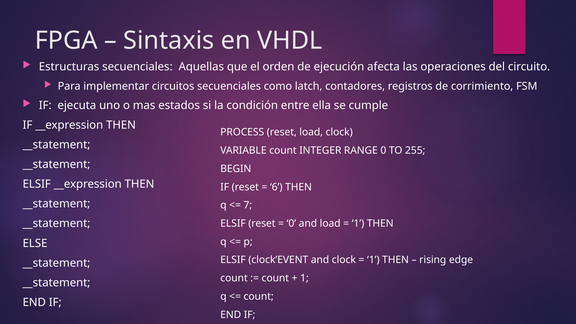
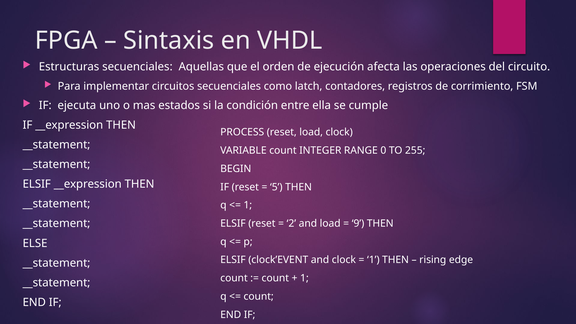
6: 6 -> 5
7 at (248, 205): 7 -> 1
0 at (291, 223): 0 -> 2
1 at (358, 223): 1 -> 9
